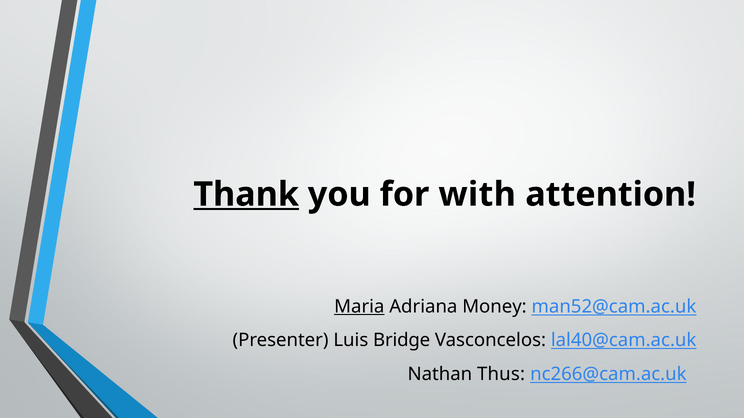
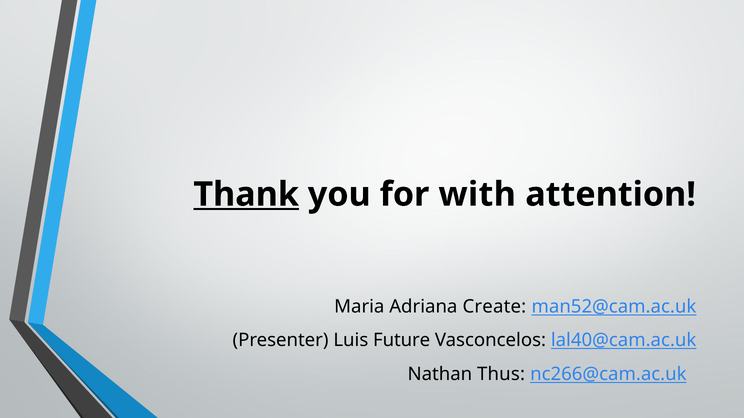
Maria underline: present -> none
Money: Money -> Create
Bridge: Bridge -> Future
